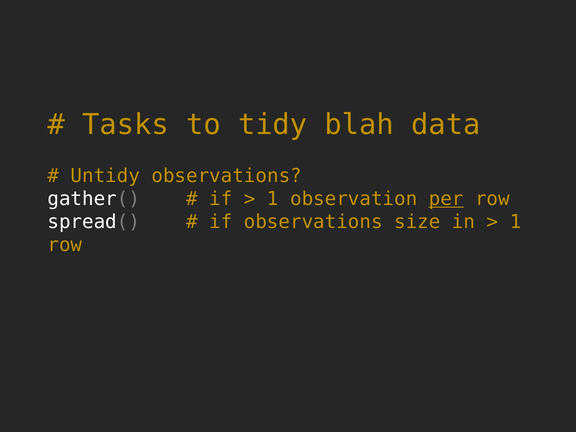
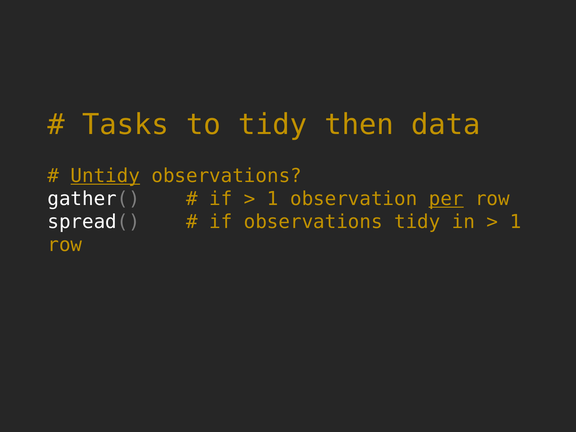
blah: blah -> then
Untidy underline: none -> present
observations size: size -> tidy
